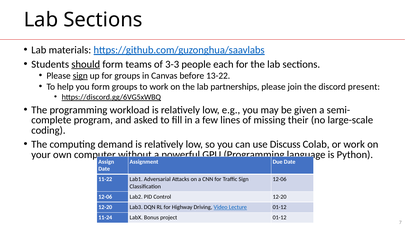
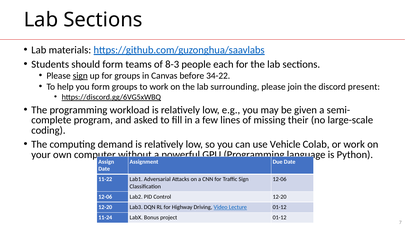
should underline: present -> none
3-3: 3-3 -> 8-3
13-22: 13-22 -> 34-22
partnerships: partnerships -> surrounding
Discuss: Discuss -> Vehicle
